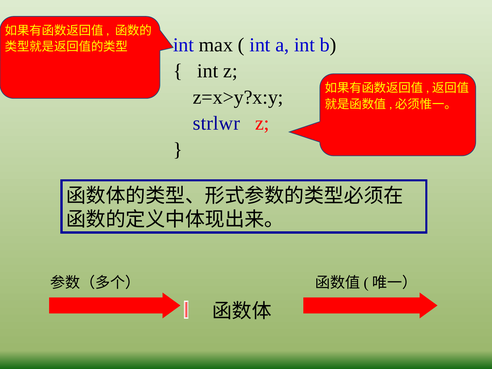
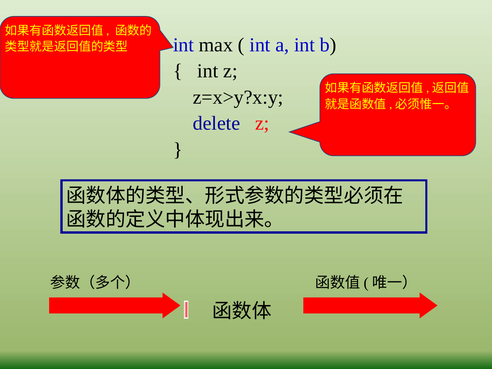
strlwr: strlwr -> delete
